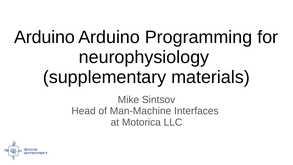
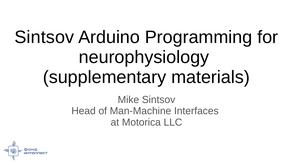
Arduino at (44, 37): Arduino -> Sintsov
